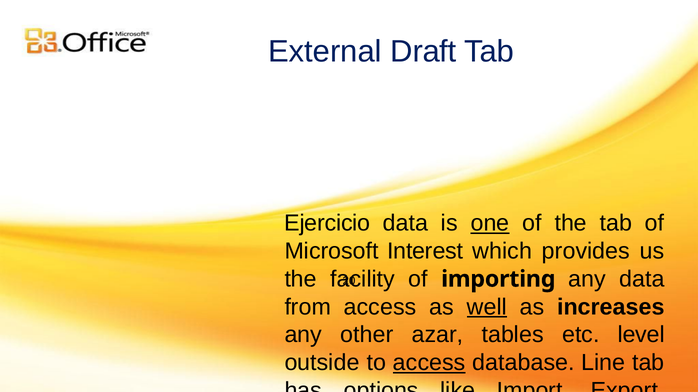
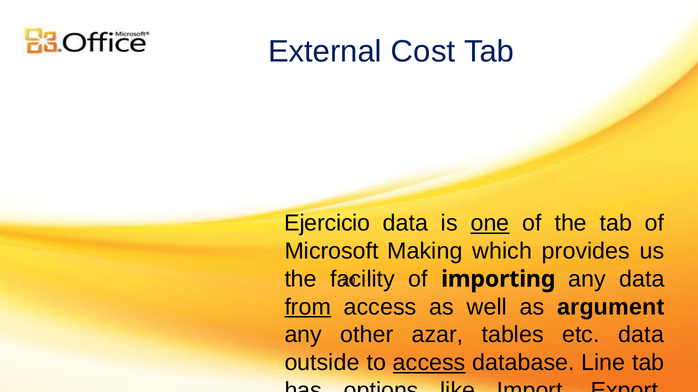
Draft: Draft -> Cost
Interest: Interest -> Making
from underline: none -> present
well underline: present -> none
increases: increases -> argument
etc level: level -> data
